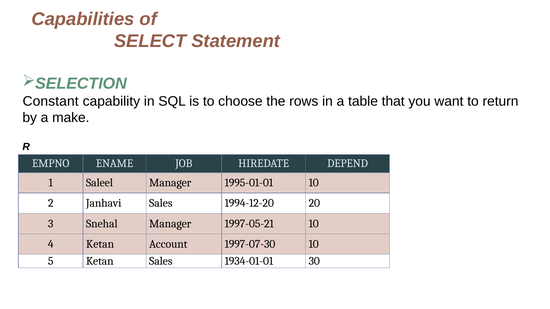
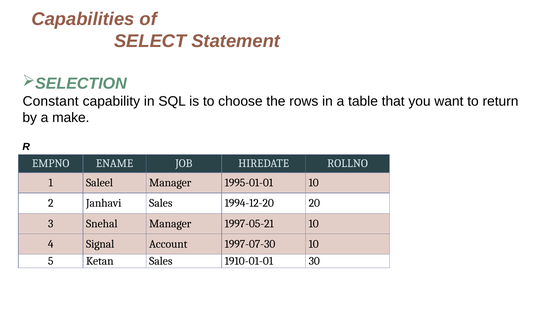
DEPEND: DEPEND -> ROLLNO
4 Ketan: Ketan -> Signal
1934-01-01: 1934-01-01 -> 1910-01-01
